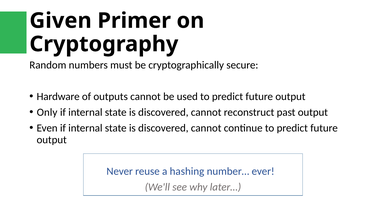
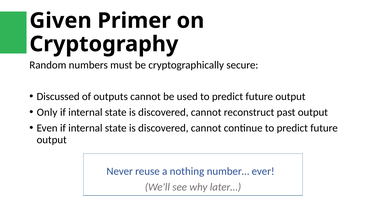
Hardware: Hardware -> Discussed
hashing: hashing -> nothing
